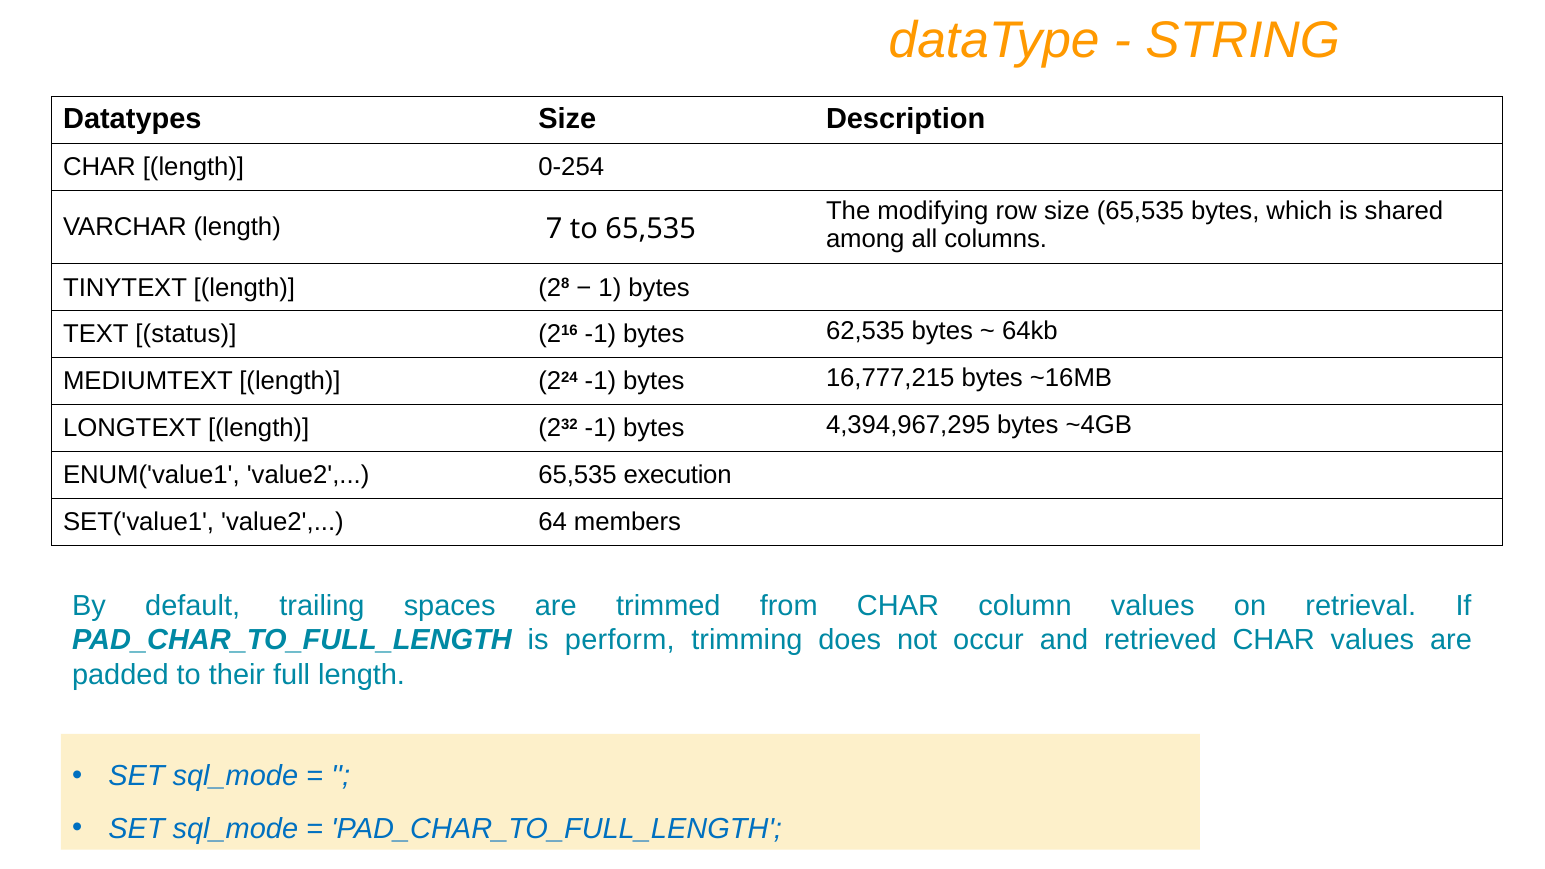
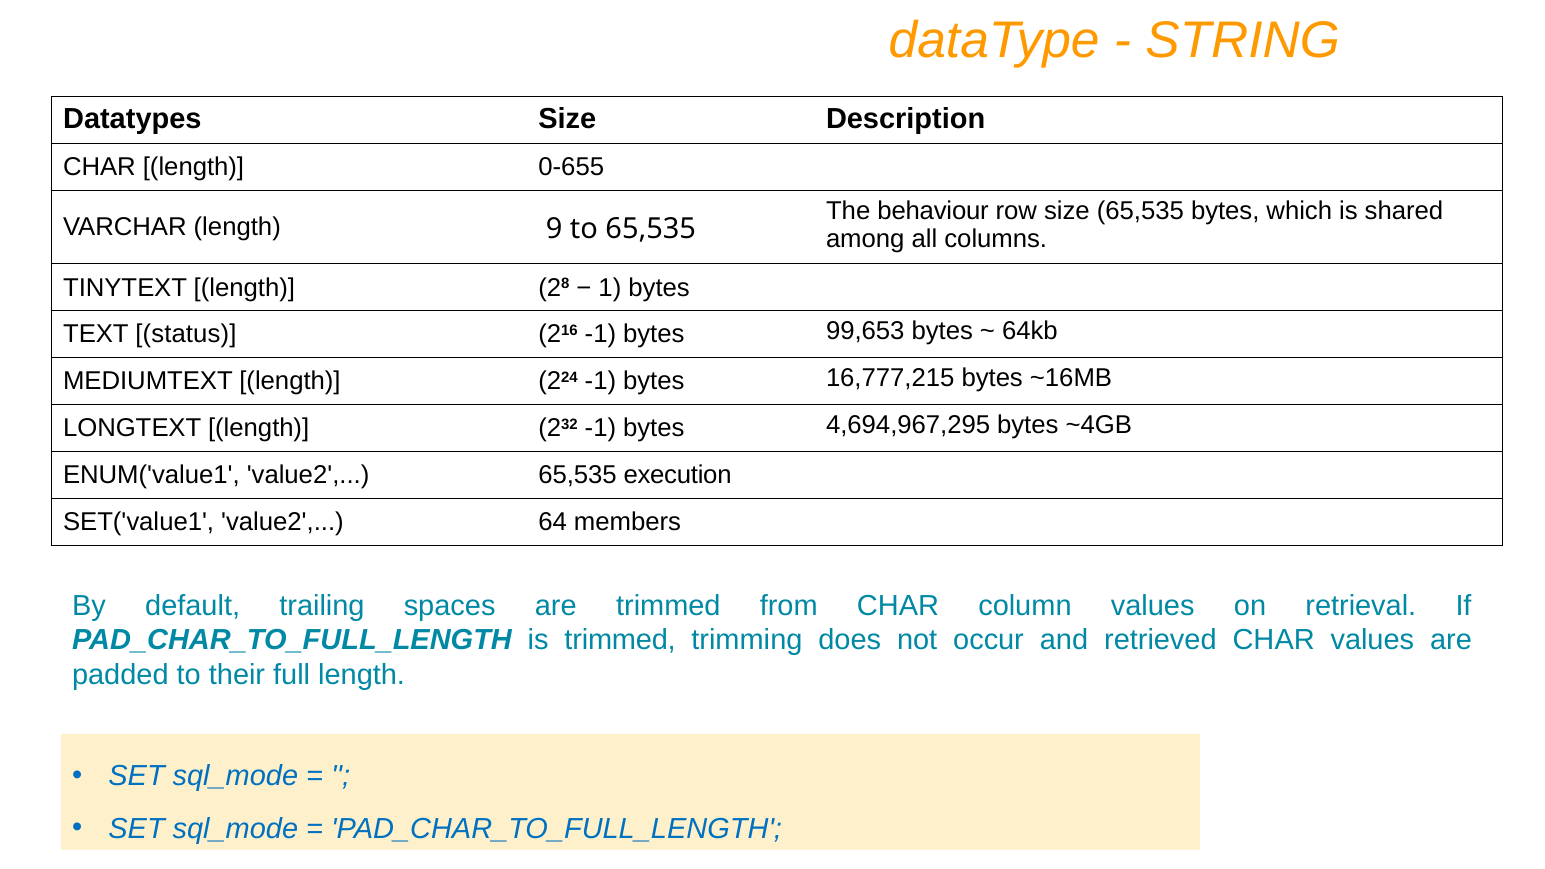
0-254: 0-254 -> 0-655
modifying: modifying -> behaviour
7: 7 -> 9
62,535: 62,535 -> 99,653
4,394,967,295: 4,394,967,295 -> 4,694,967,295
is perform: perform -> trimmed
